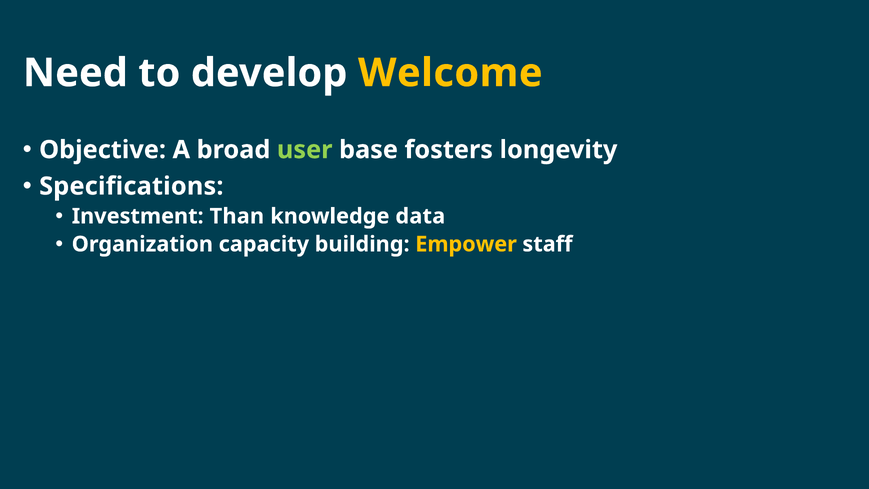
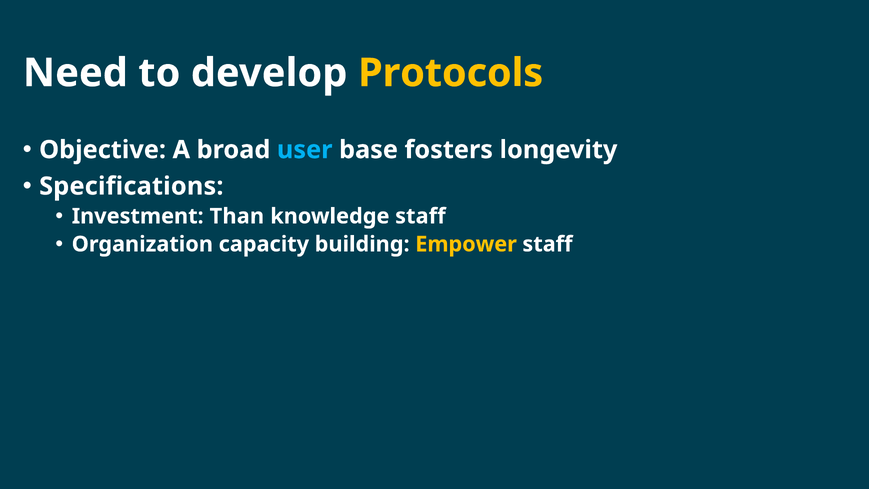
Welcome: Welcome -> Protocols
user colour: light green -> light blue
knowledge data: data -> staff
